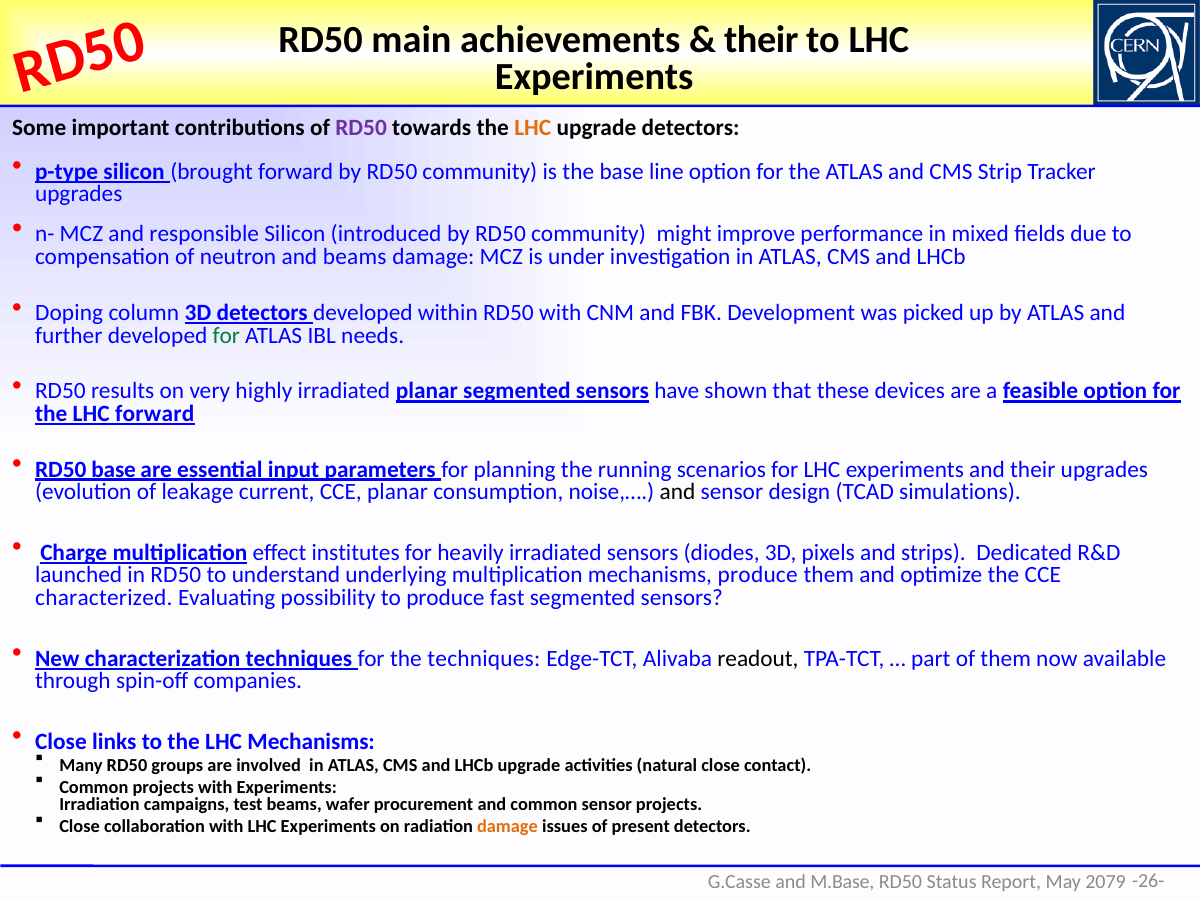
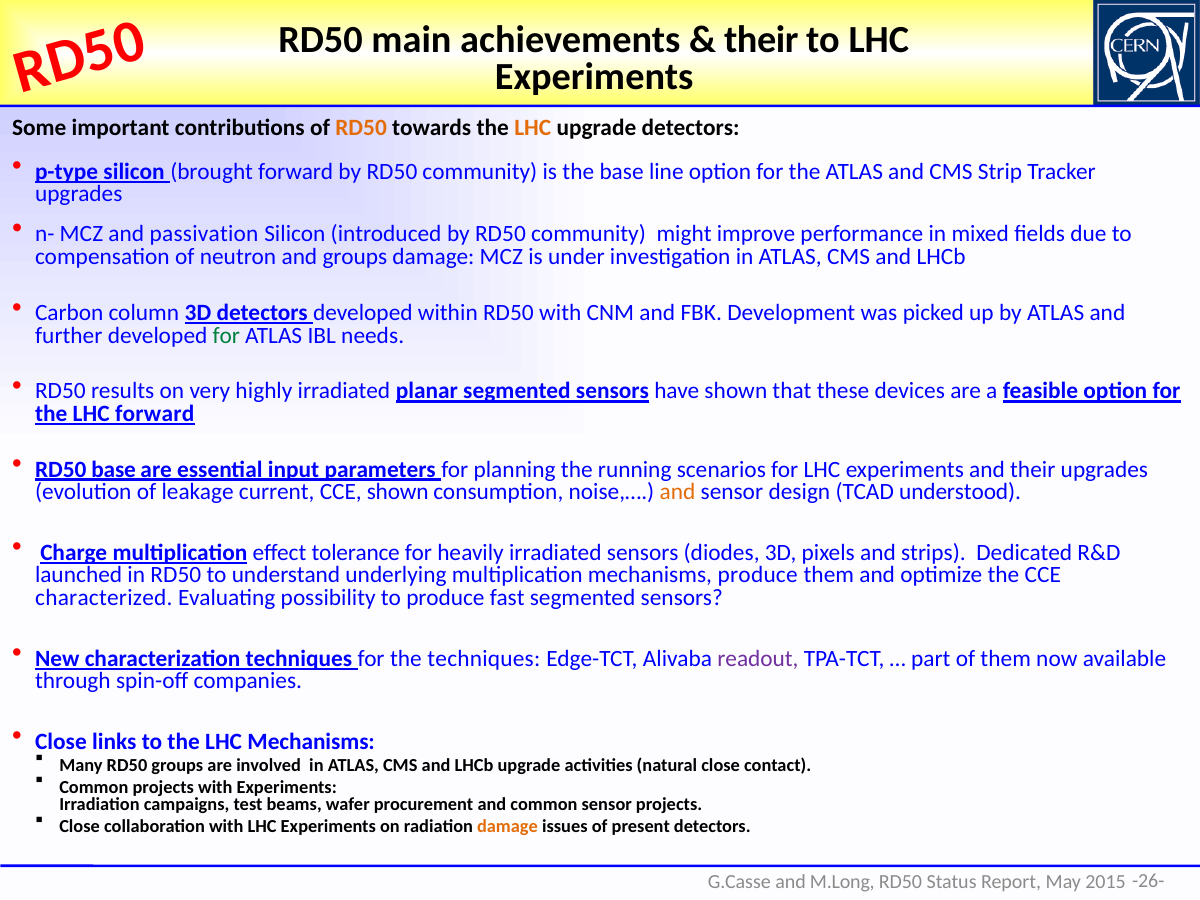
RD50 at (361, 128) colour: purple -> orange
responsible: responsible -> passivation
and beams: beams -> groups
Doping: Doping -> Carbon
CCE planar: planar -> shown
and at (677, 492) colour: black -> orange
simulations: simulations -> understood
institutes: institutes -> tolerance
readout colour: black -> purple
M.Base: M.Base -> M.Long
2079: 2079 -> 2015
